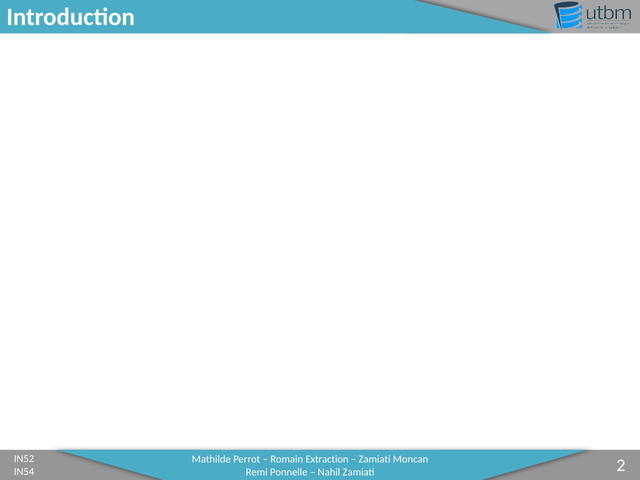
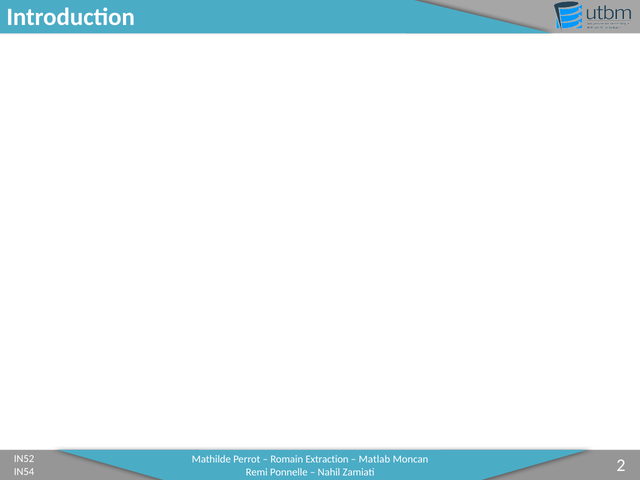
Zamiati at (374, 459): Zamiati -> Matlab
